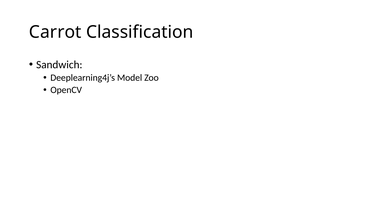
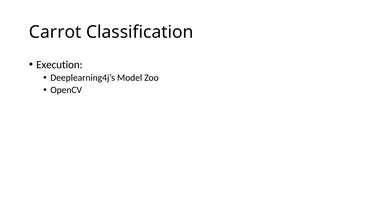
Sandwich: Sandwich -> Execution
